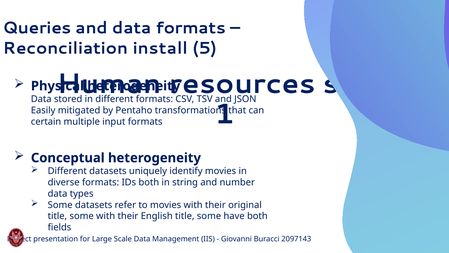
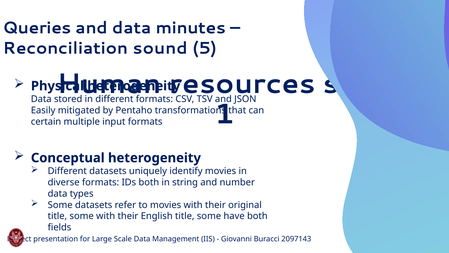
data formats: formats -> minutes
install: install -> sound
